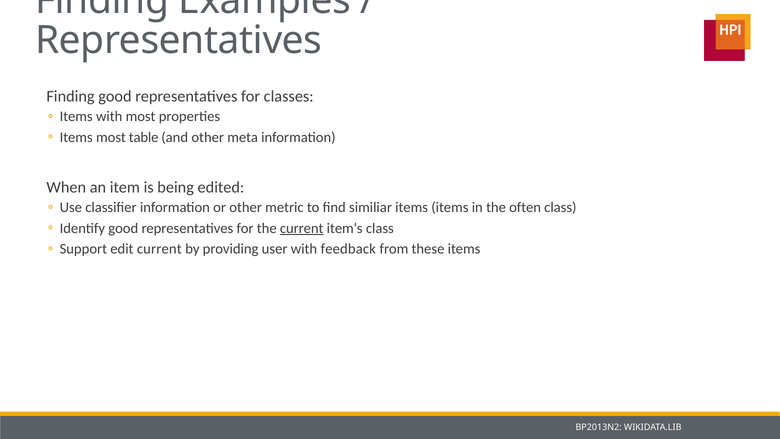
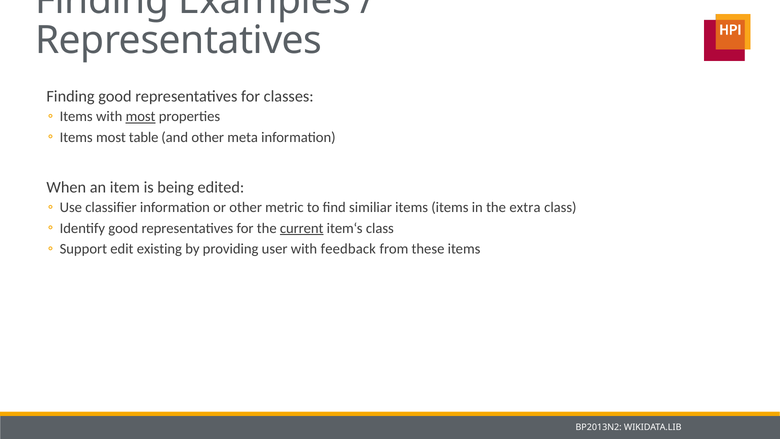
most at (141, 116) underline: none -> present
often: often -> extra
edit current: current -> existing
